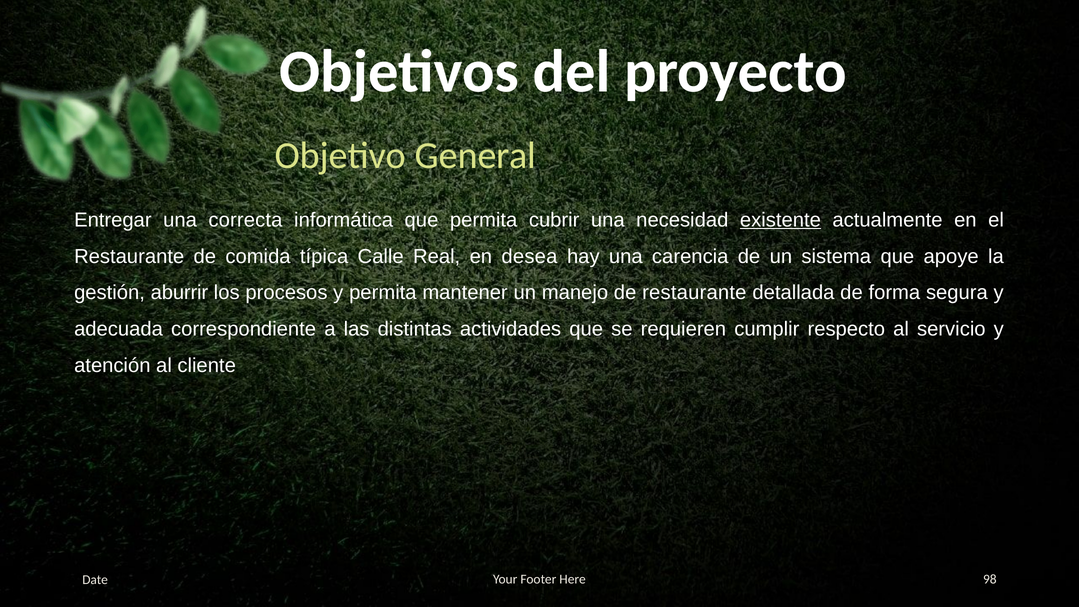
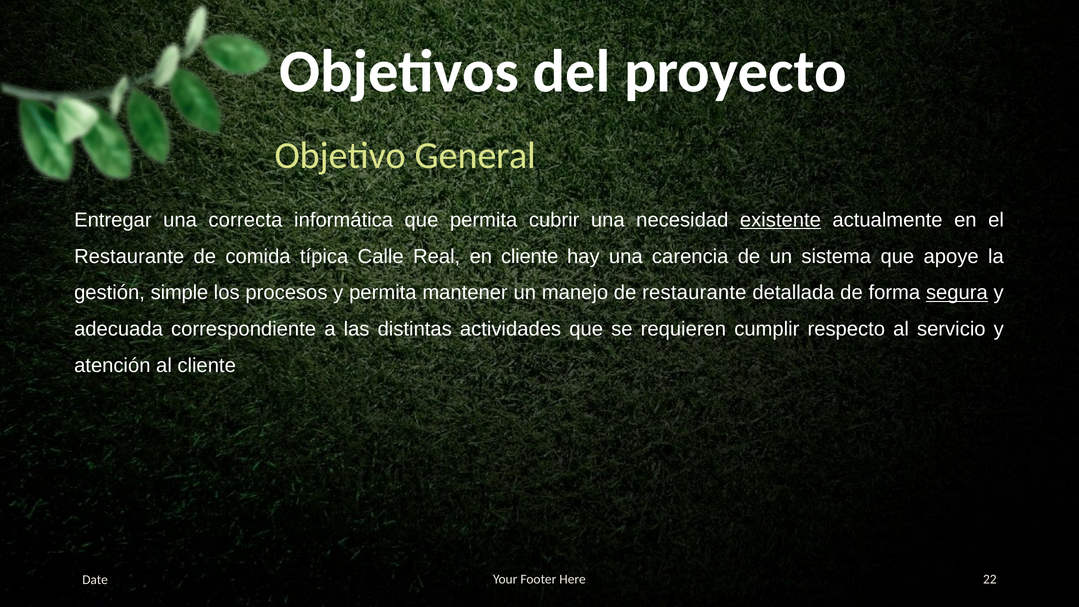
en desea: desea -> cliente
aburrir: aburrir -> simple
segura underline: none -> present
98: 98 -> 22
